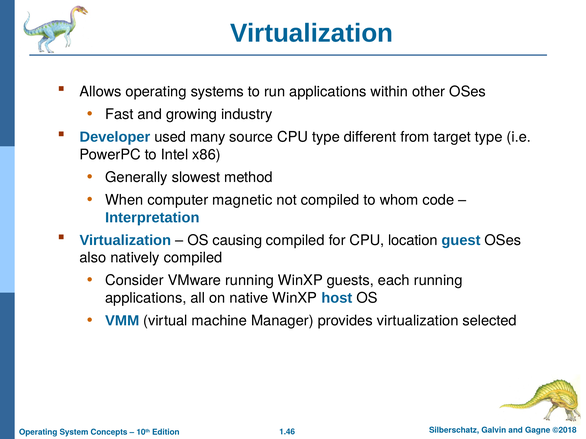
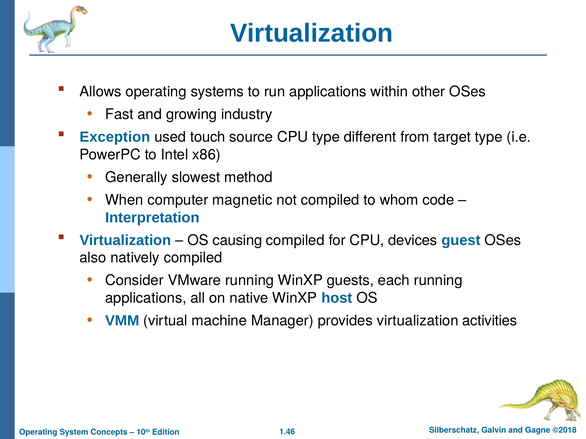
Developer: Developer -> Exception
many: many -> touch
location: location -> devices
selected: selected -> activities
